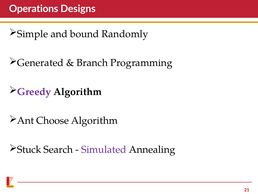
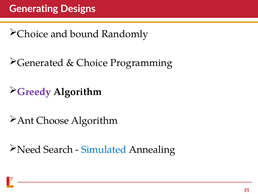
Operations: Operations -> Generating
Simple at (33, 34): Simple -> Choice
Branch at (92, 63): Branch -> Choice
Stuck: Stuck -> Need
Simulated colour: purple -> blue
